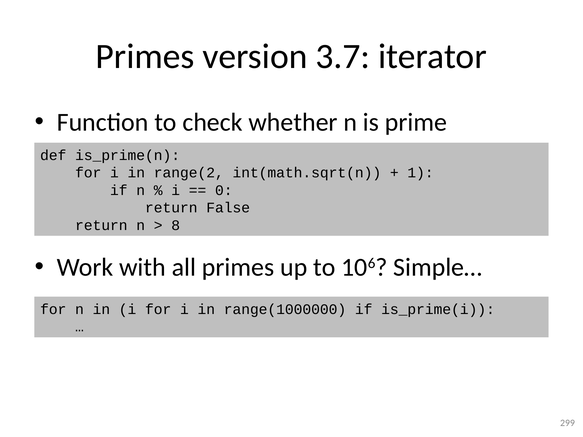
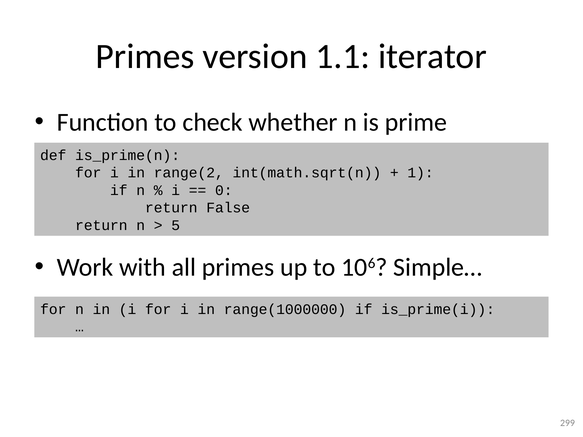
3.7: 3.7 -> 1.1
8: 8 -> 5
